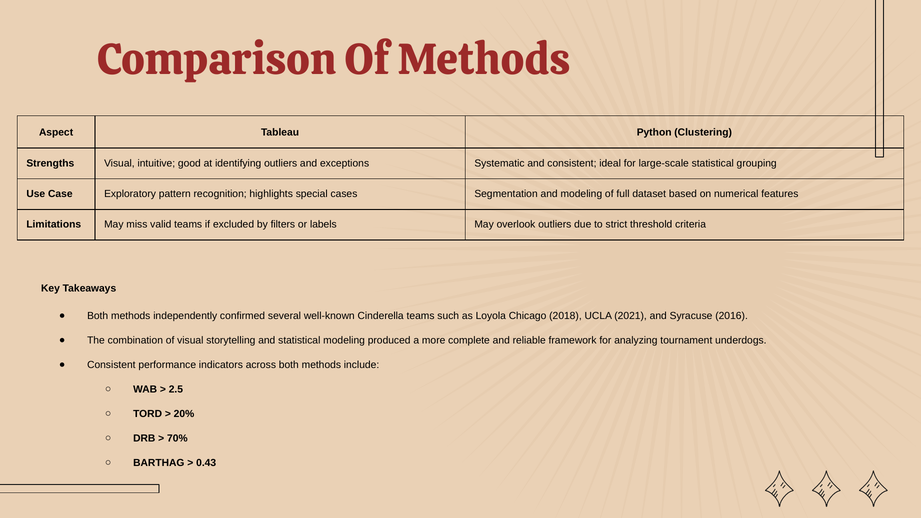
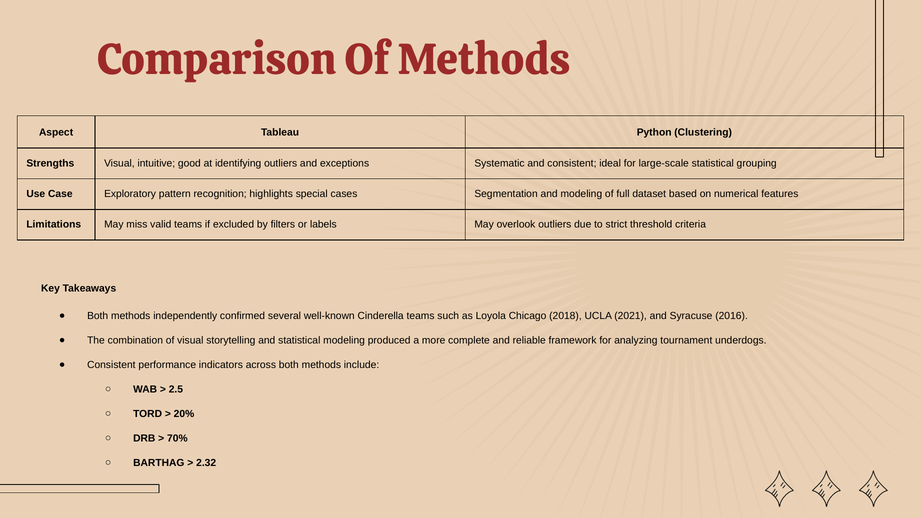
0.43: 0.43 -> 2.32
